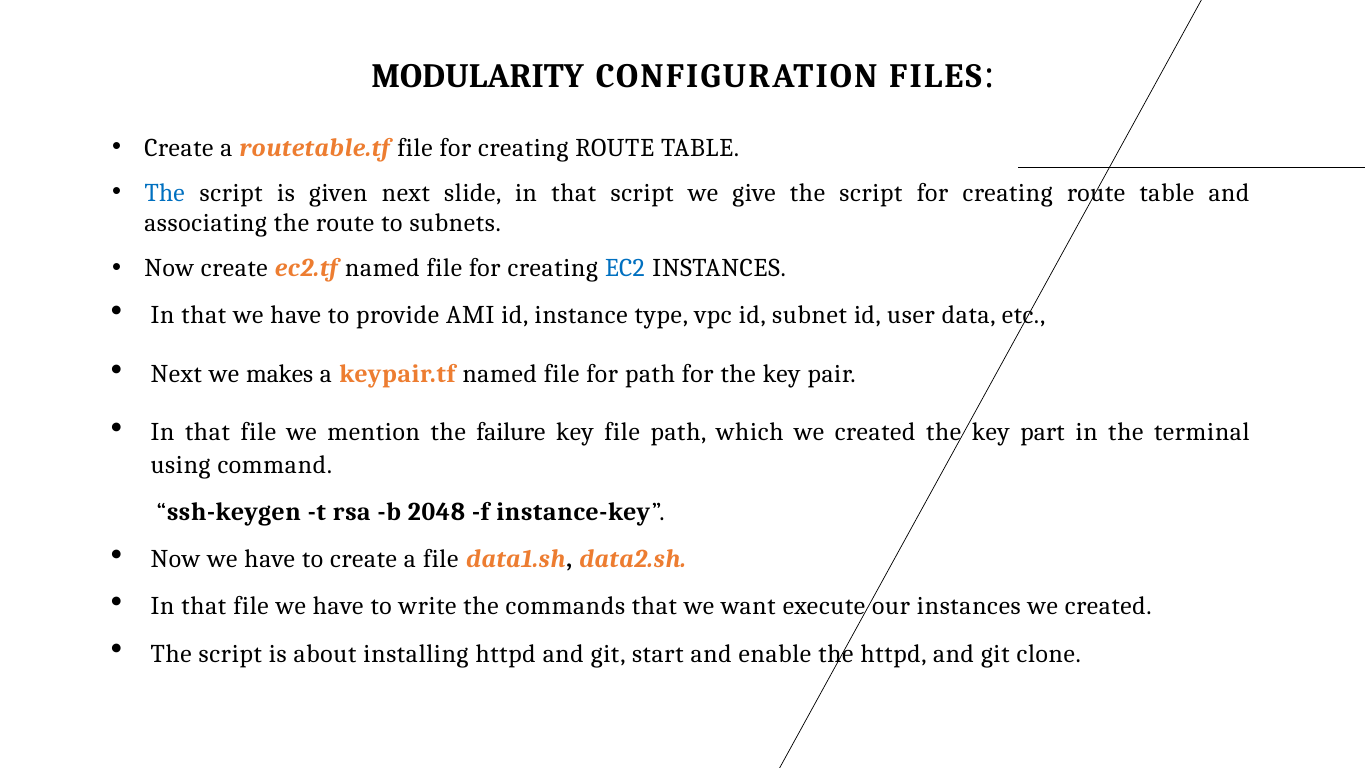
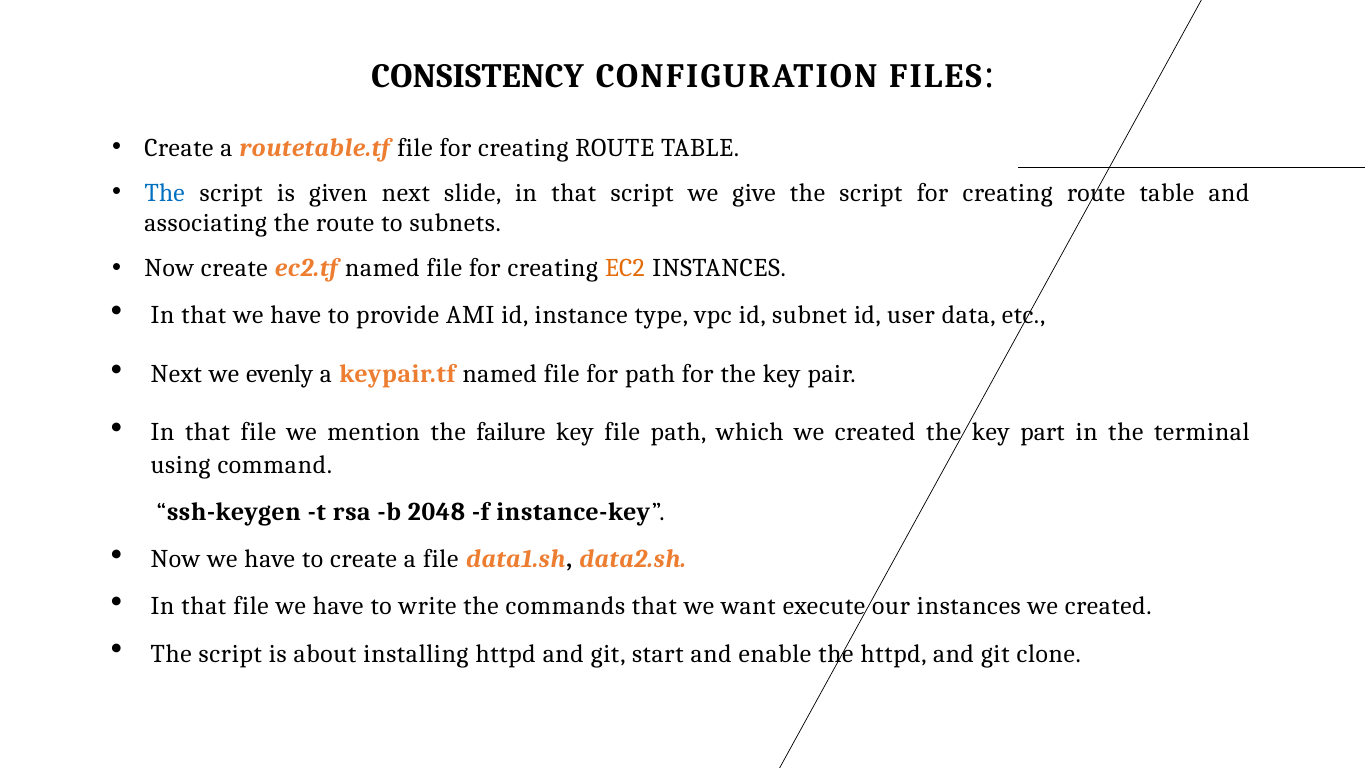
MODULARITY: MODULARITY -> CONSISTENCY
EC2 colour: blue -> orange
makes: makes -> evenly
